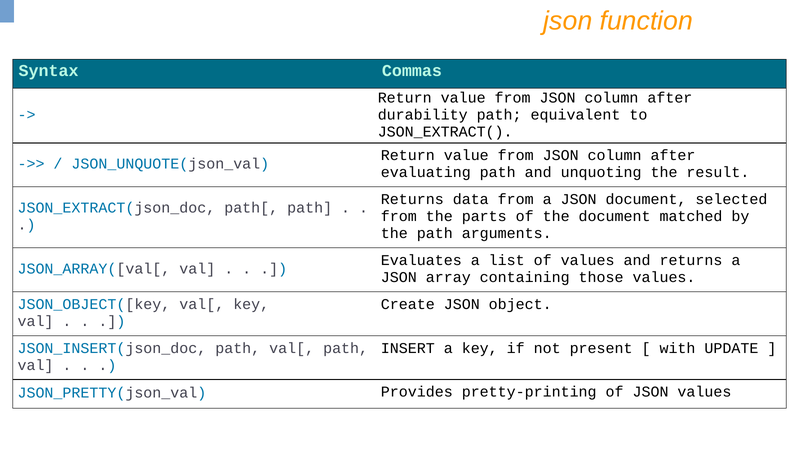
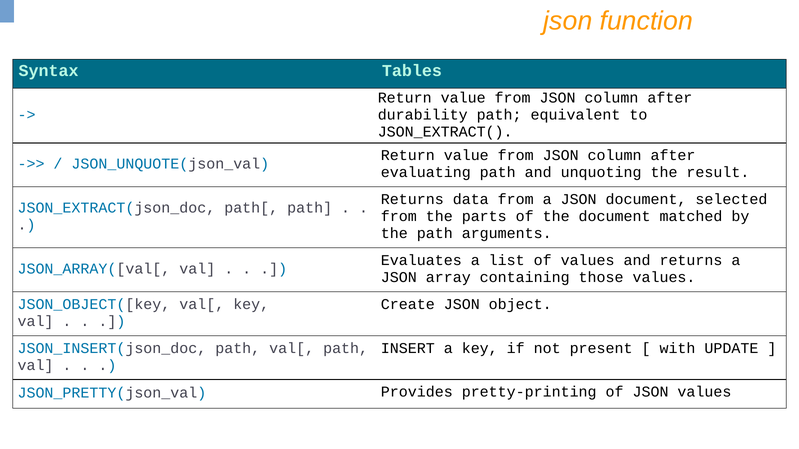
Commas: Commas -> Tables
